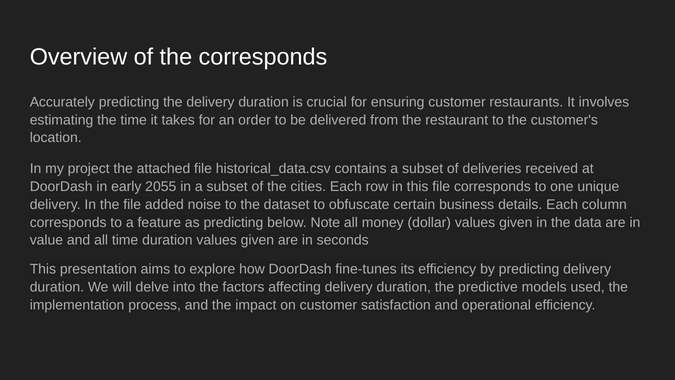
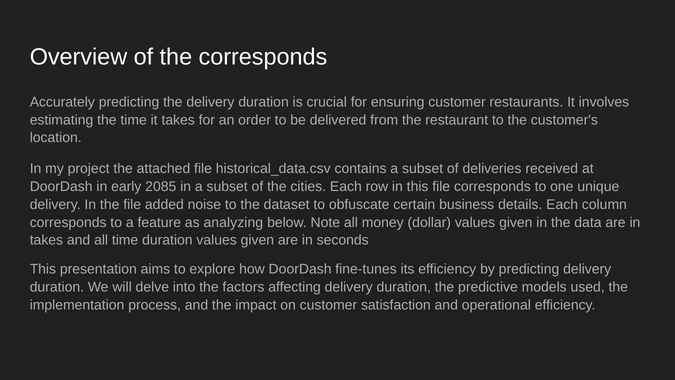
2055: 2055 -> 2085
as predicting: predicting -> analyzing
value at (46, 240): value -> takes
